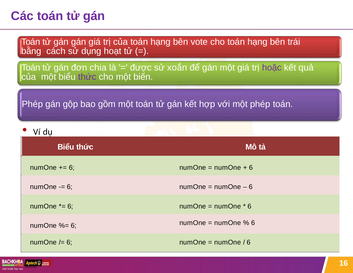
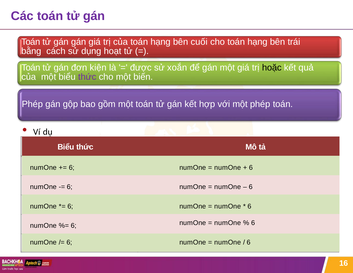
vote: vote -> cuối
chia: chia -> kiện
hoặc colour: purple -> black
